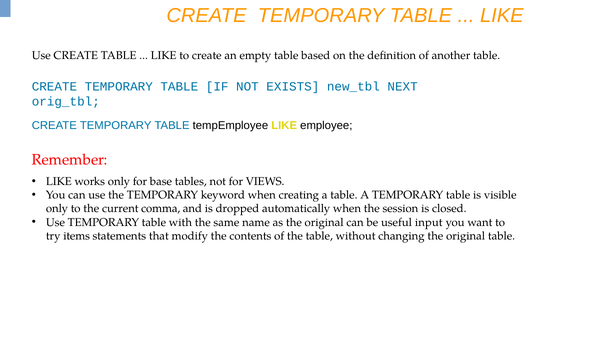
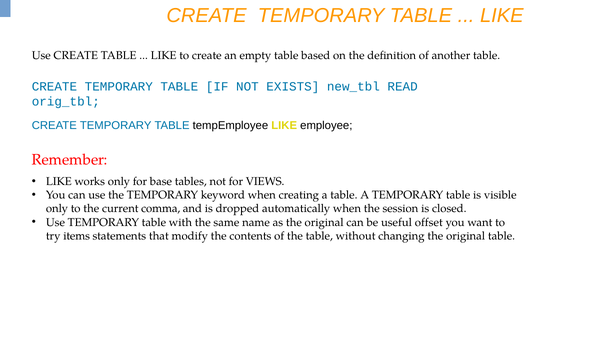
NEXT: NEXT -> READ
input: input -> offset
